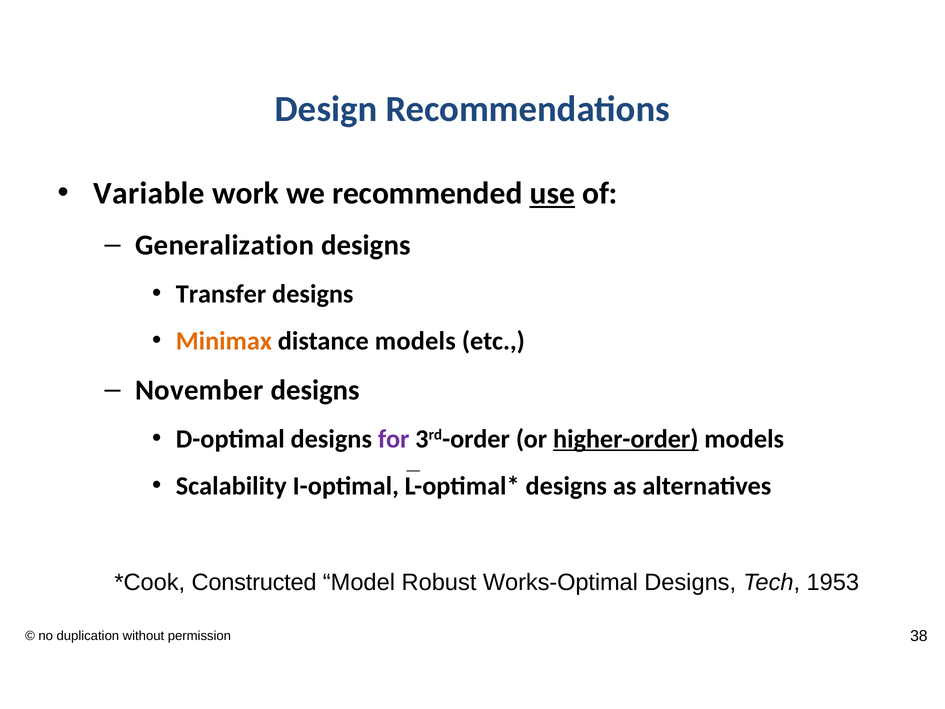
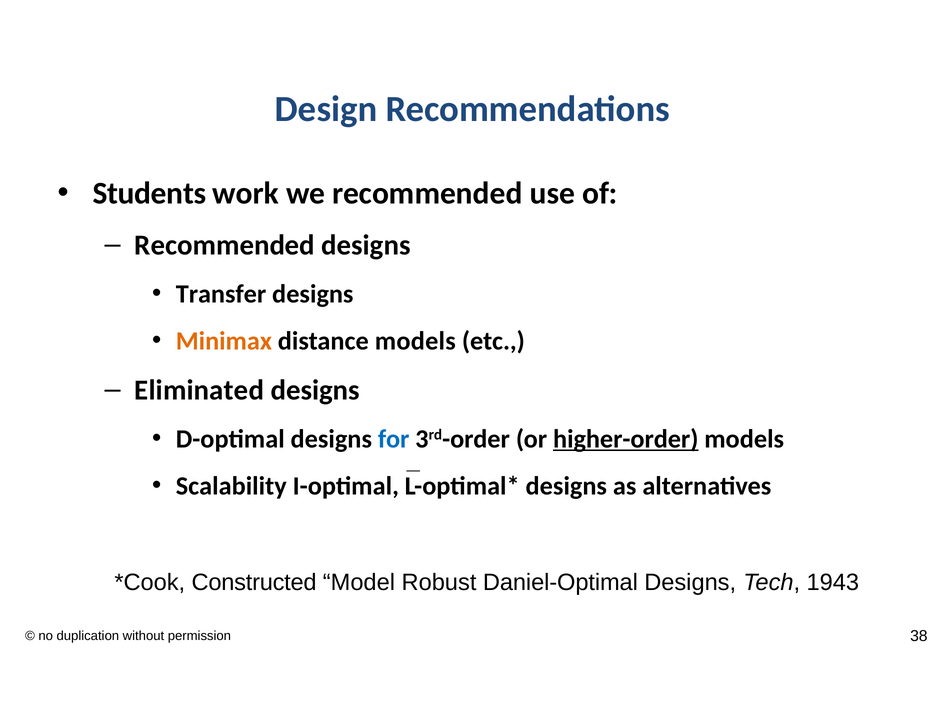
Variable: Variable -> Students
use underline: present -> none
Generalization at (225, 245): Generalization -> Recommended
November: November -> Eliminated
for colour: purple -> blue
Works-Optimal: Works-Optimal -> Daniel-Optimal
1953: 1953 -> 1943
